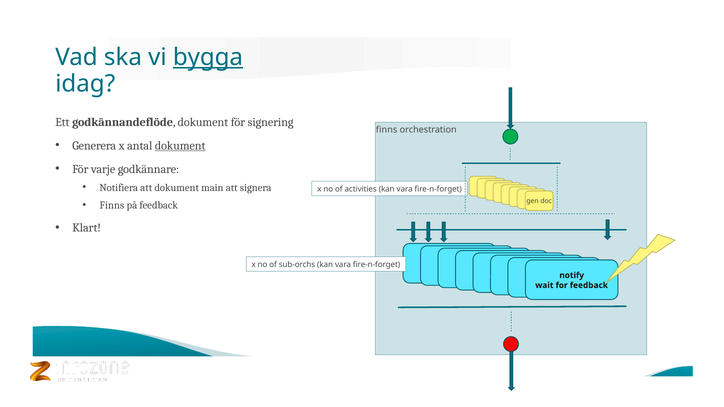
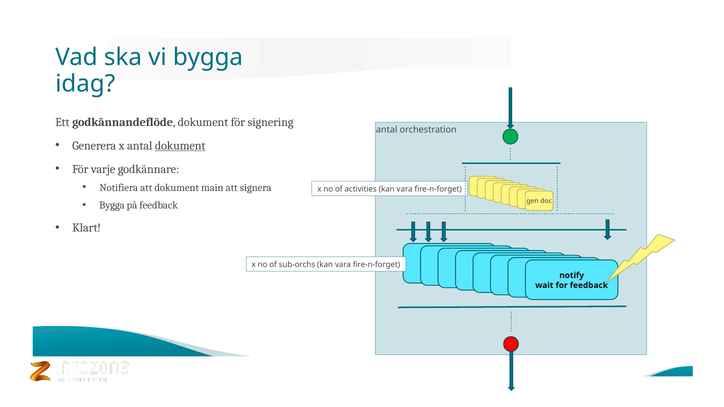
bygga at (208, 58) underline: present -> none
finns at (387, 130): finns -> antal
Finns at (112, 205): Finns -> Bygga
